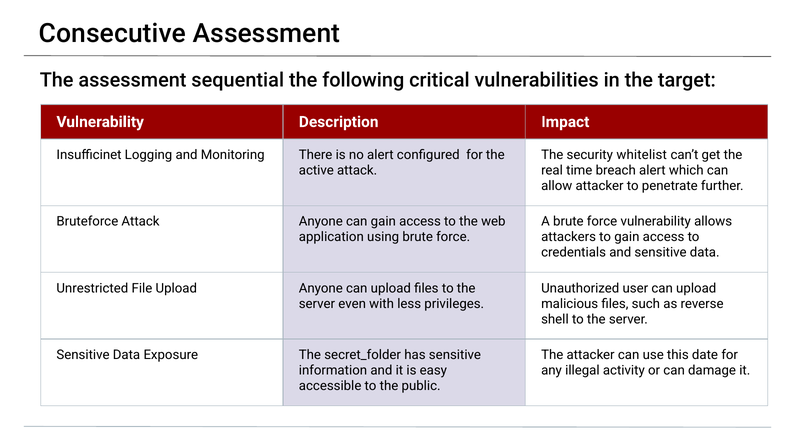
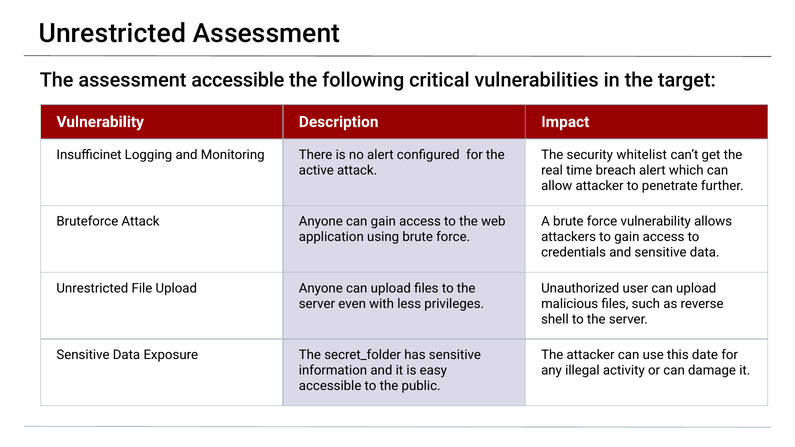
Consecutive at (112, 34): Consecutive -> Unrestricted
assessment sequential: sequential -> accessible
